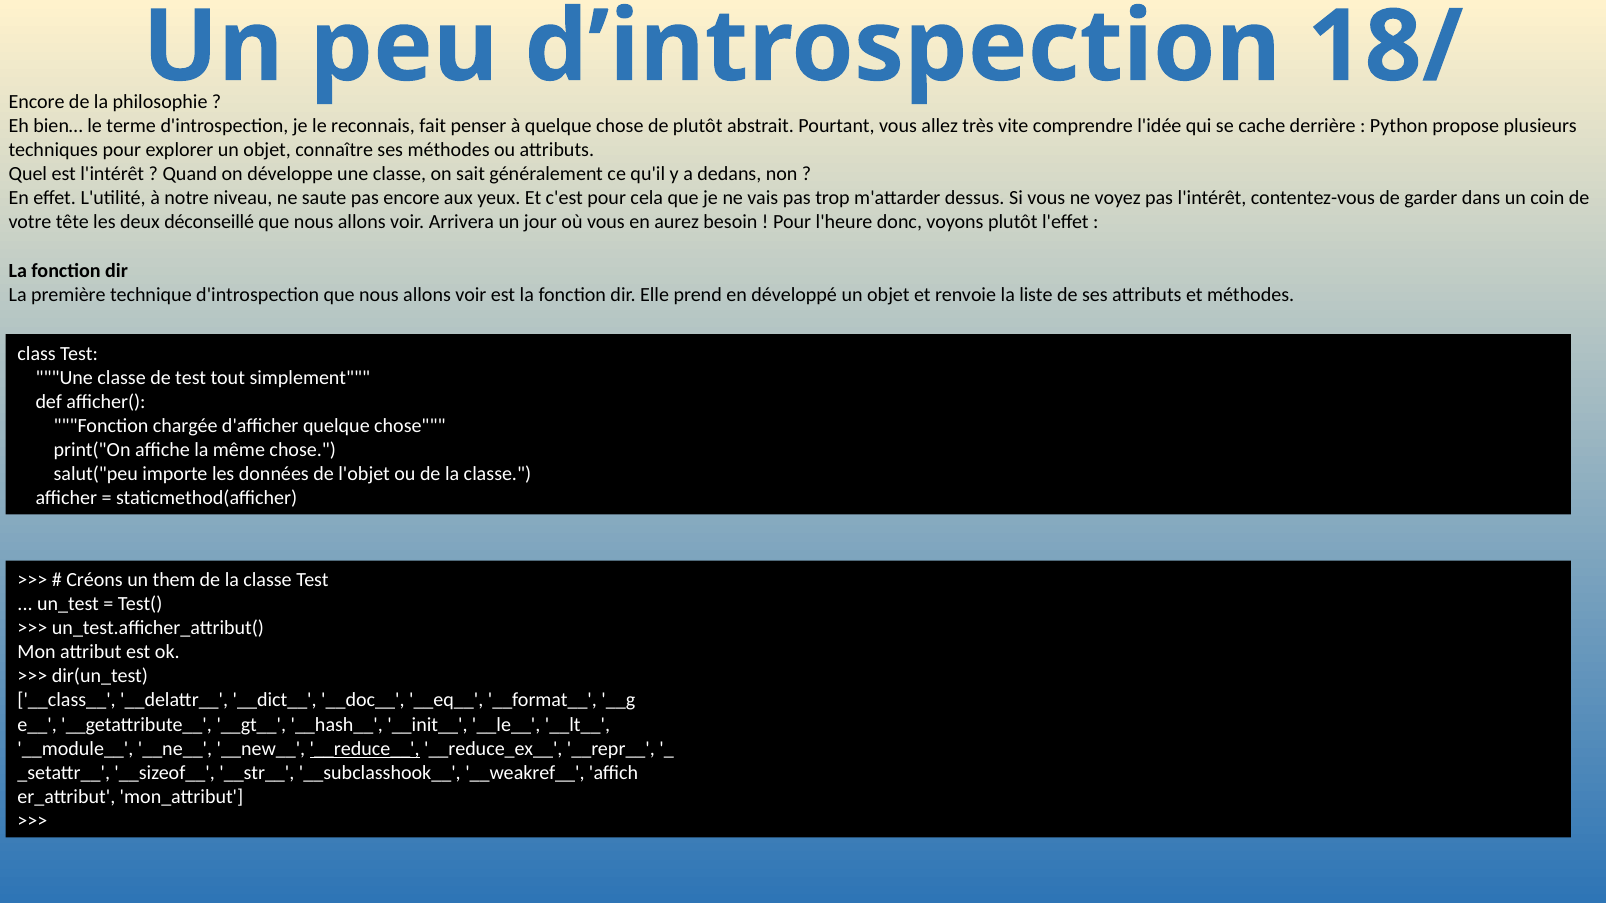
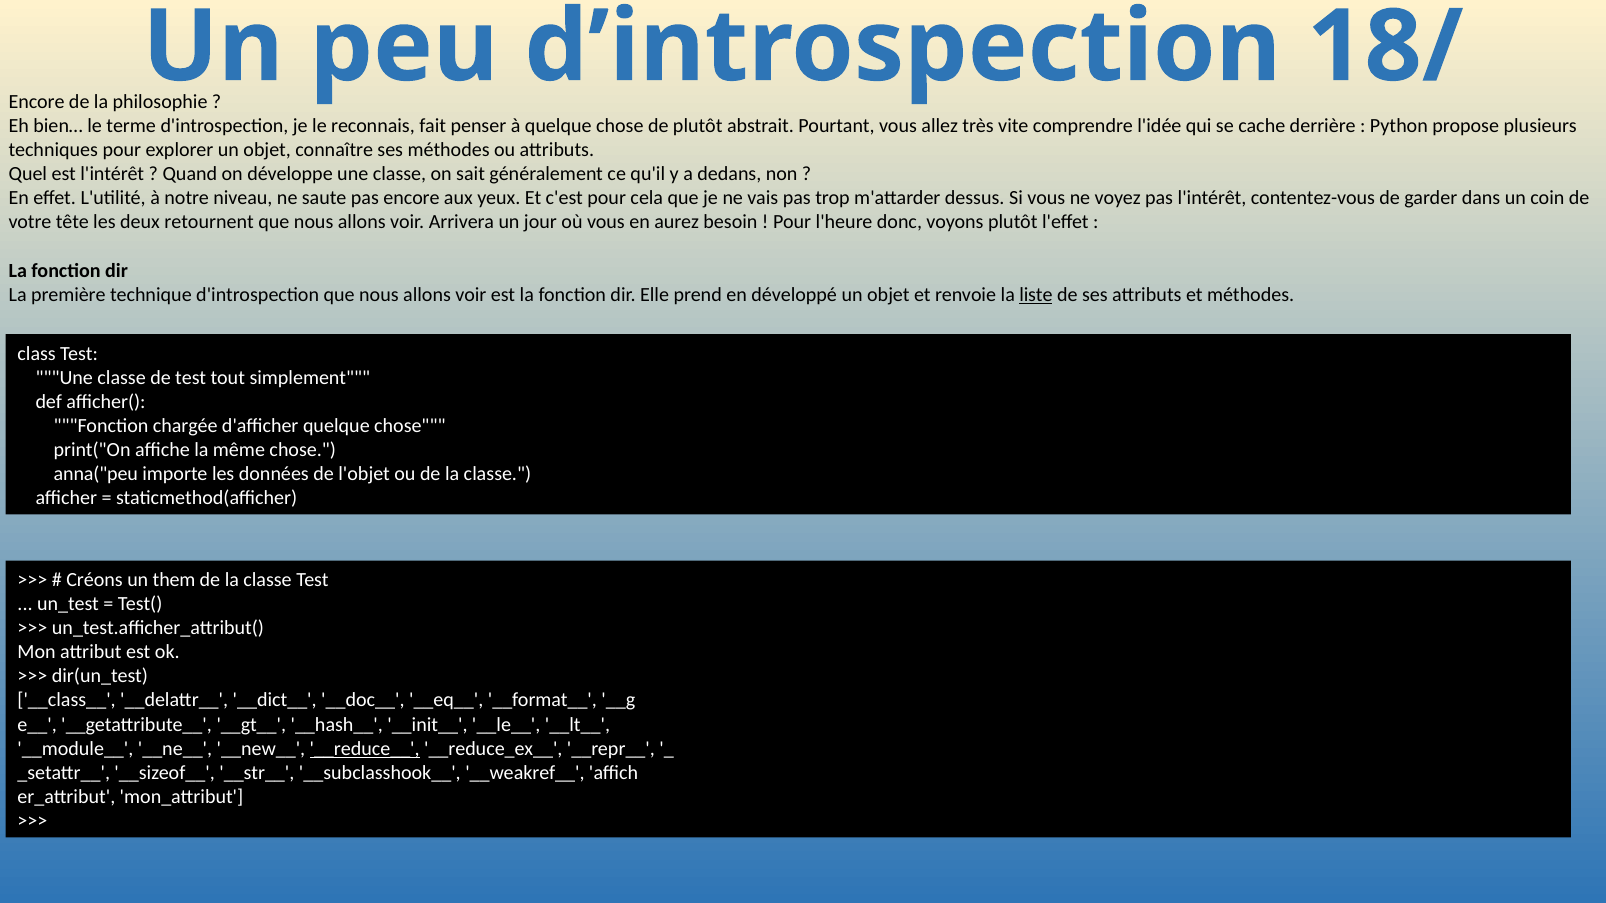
déconseillé: déconseillé -> retournent
liste underline: none -> present
salut("peu: salut("peu -> anna("peu
